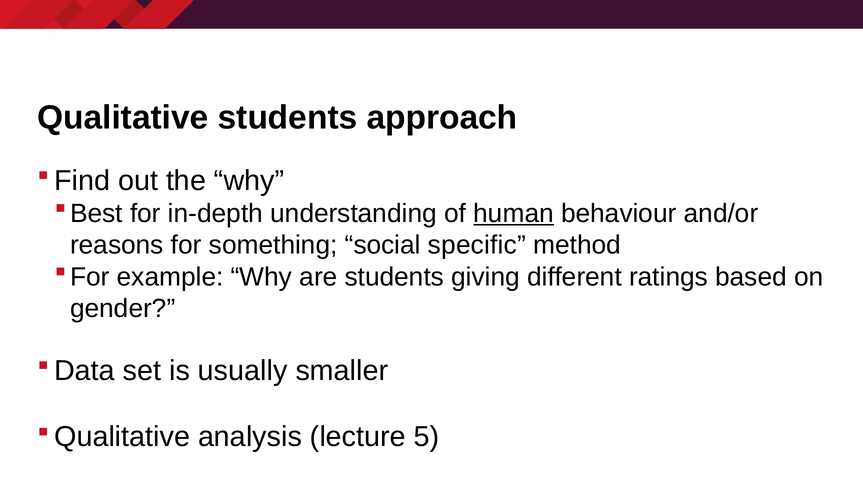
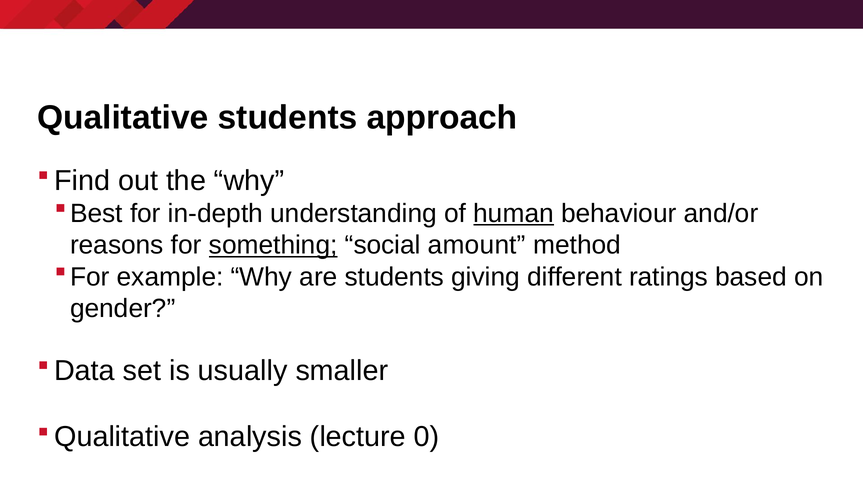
something underline: none -> present
specific: specific -> amount
5: 5 -> 0
